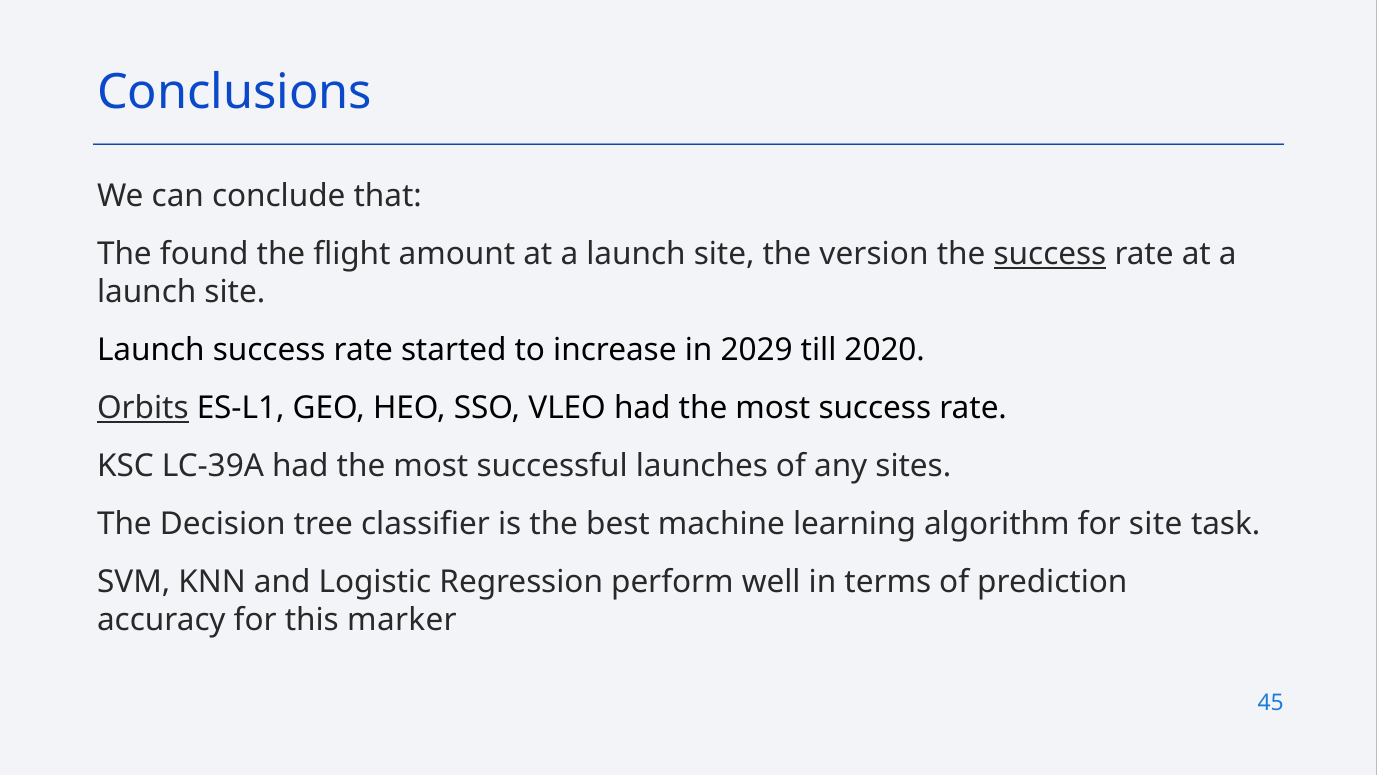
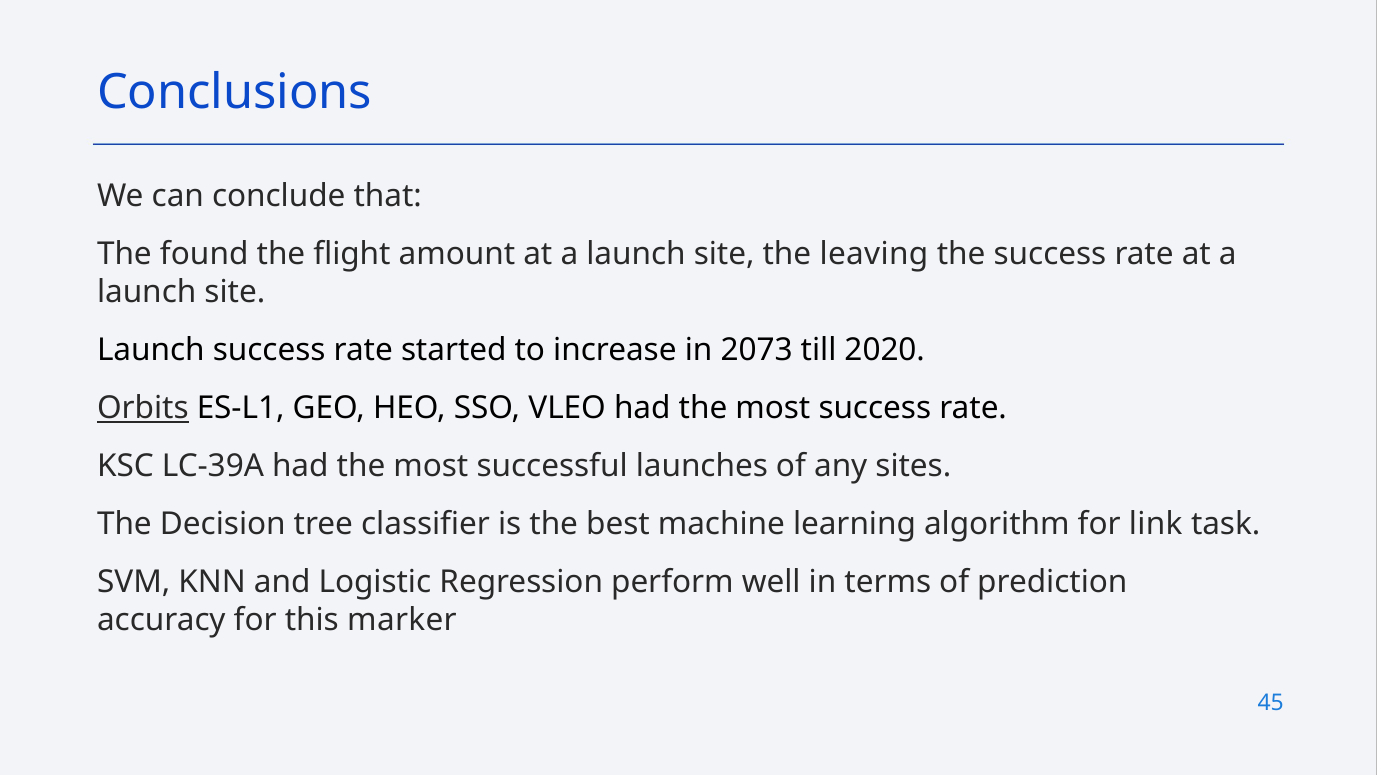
version: version -> leaving
success at (1050, 254) underline: present -> none
2029: 2029 -> 2073
for site: site -> link
